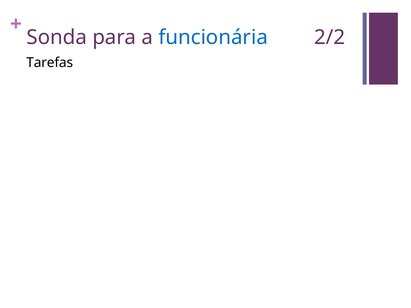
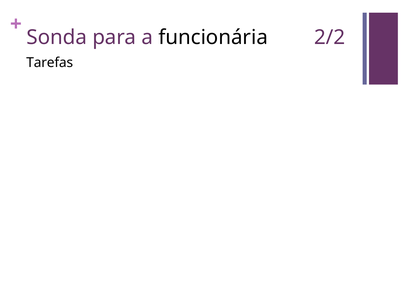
funcionária colour: blue -> black
